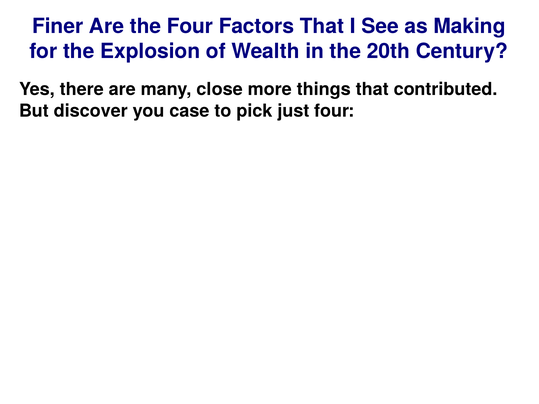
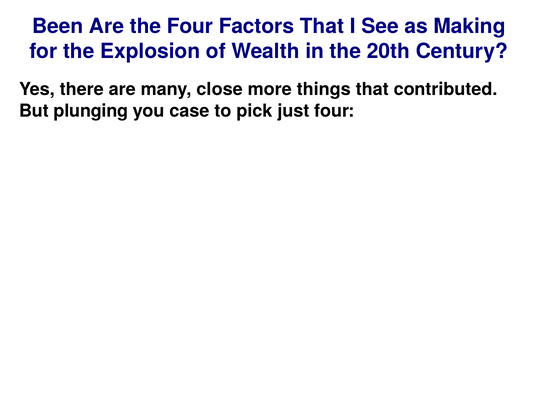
Finer: Finer -> Been
discover: discover -> plunging
